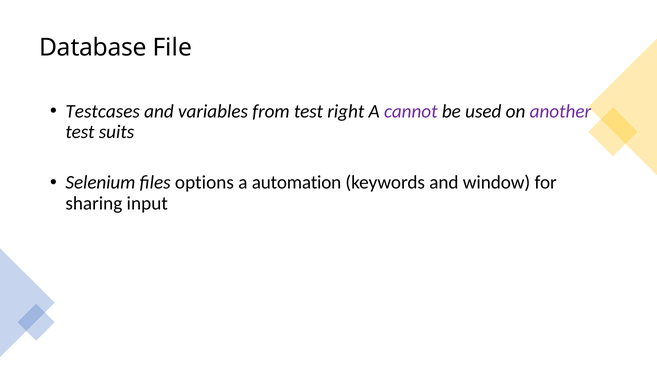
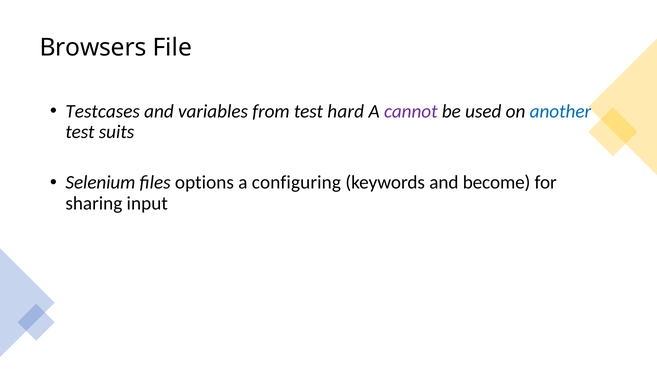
Database: Database -> Browsers
right: right -> hard
another colour: purple -> blue
automation: automation -> configuring
window: window -> become
